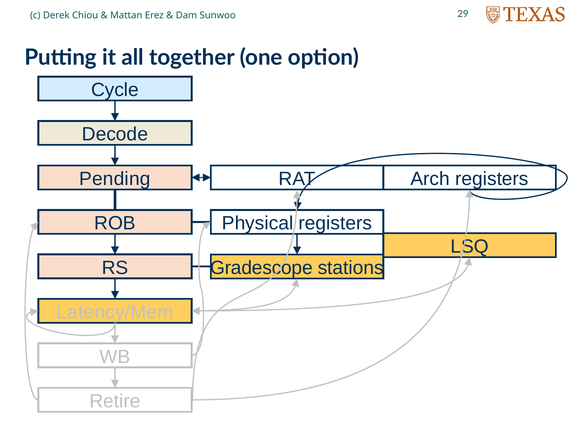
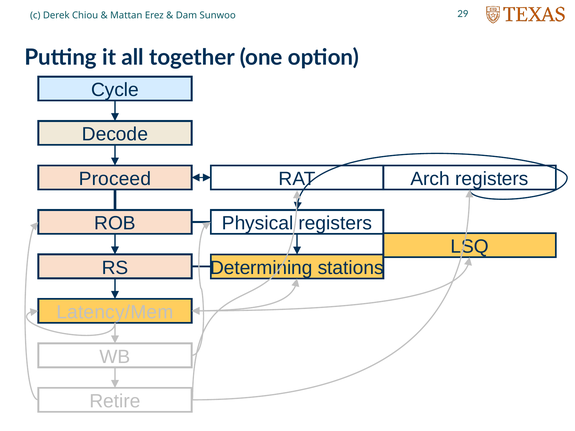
Pending: Pending -> Proceed
Gradescope: Gradescope -> Determining
